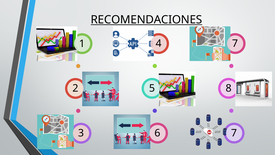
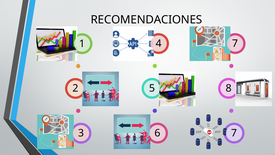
RECOMENDACIONES underline: present -> none
